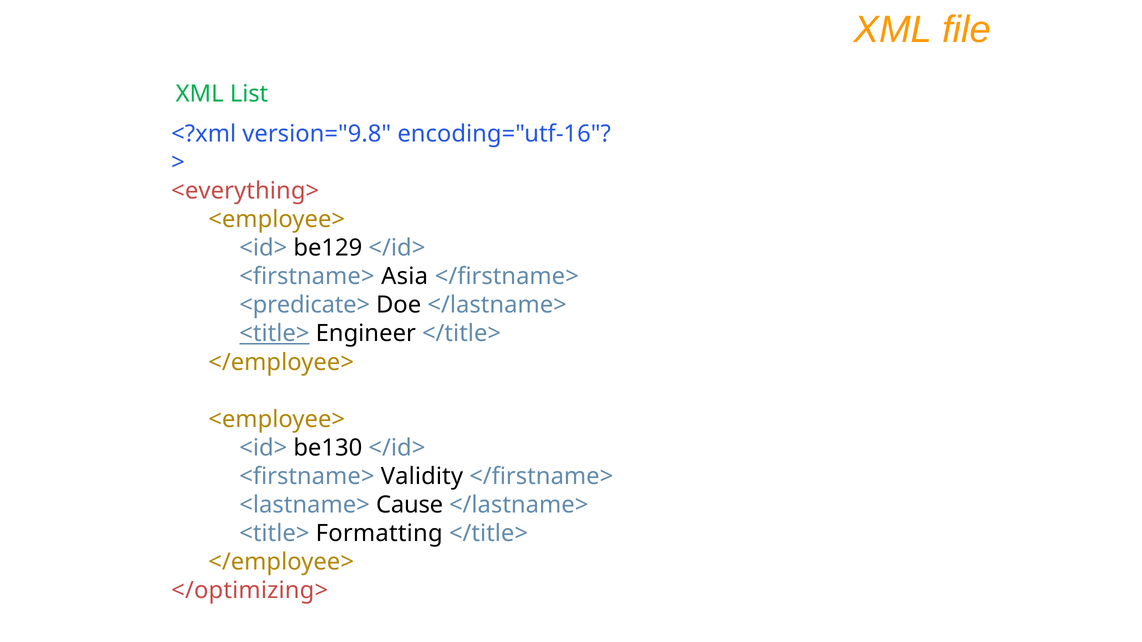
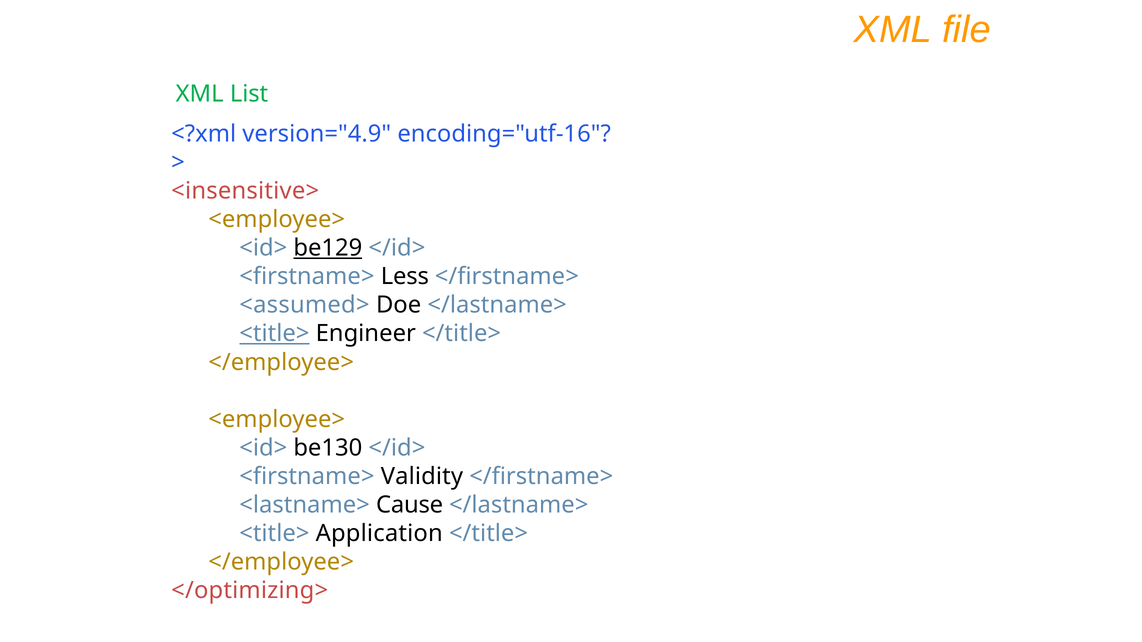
version="9.8: version="9.8 -> version="4.9
<everything>: <everything> -> <insensitive>
be129 underline: none -> present
Asia: Asia -> Less
<predicate>: <predicate> -> <assumed>
Formatting: Formatting -> Application
